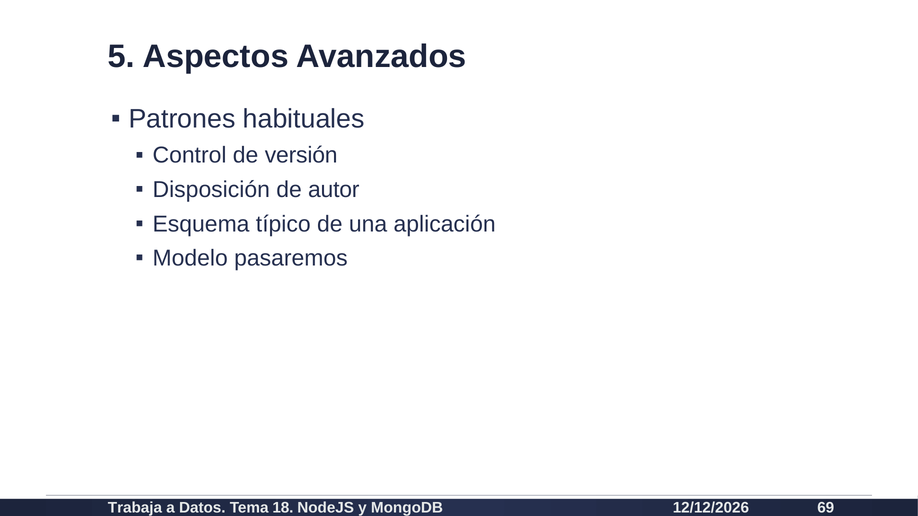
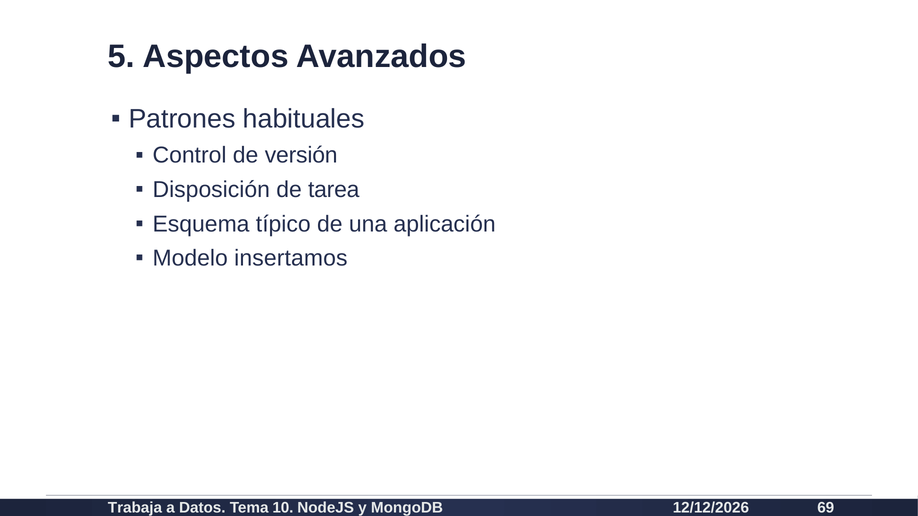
autor: autor -> tarea
pasaremos: pasaremos -> insertamos
18: 18 -> 10
